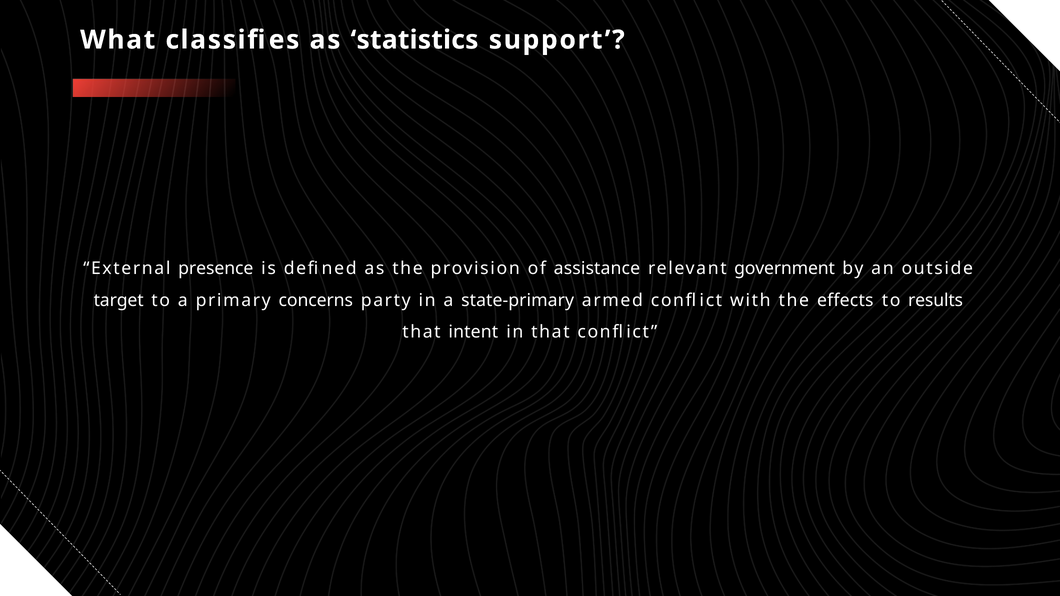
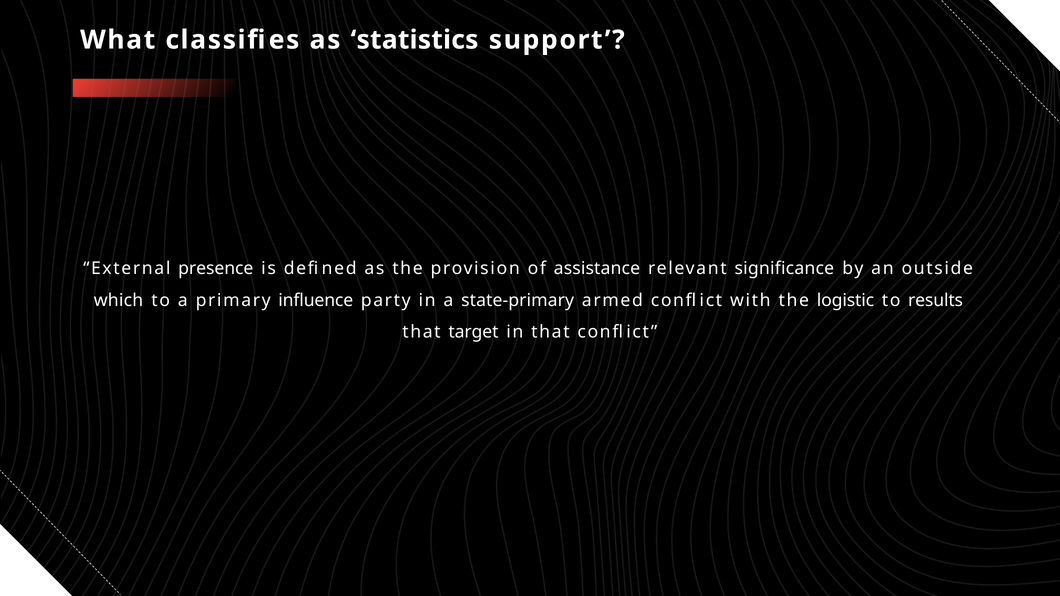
government: government -> significance
target: target -> which
concerns: concerns -> influence
effects: effects -> logistic
intent: intent -> target
